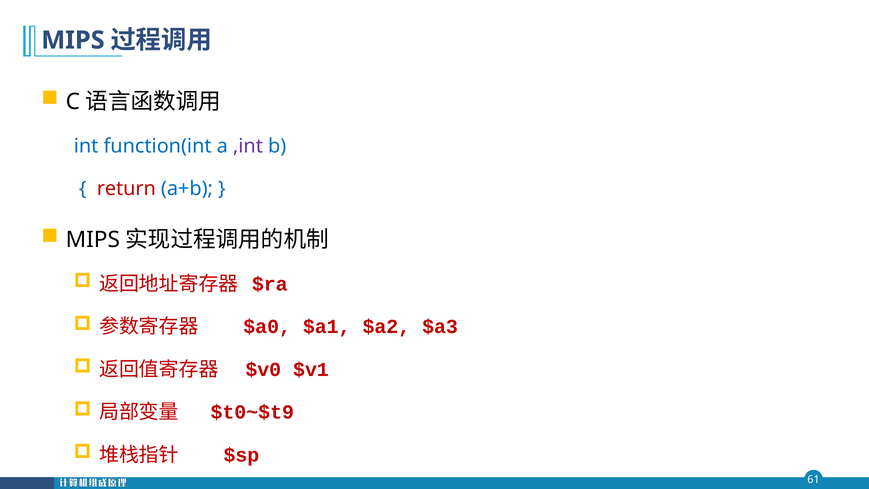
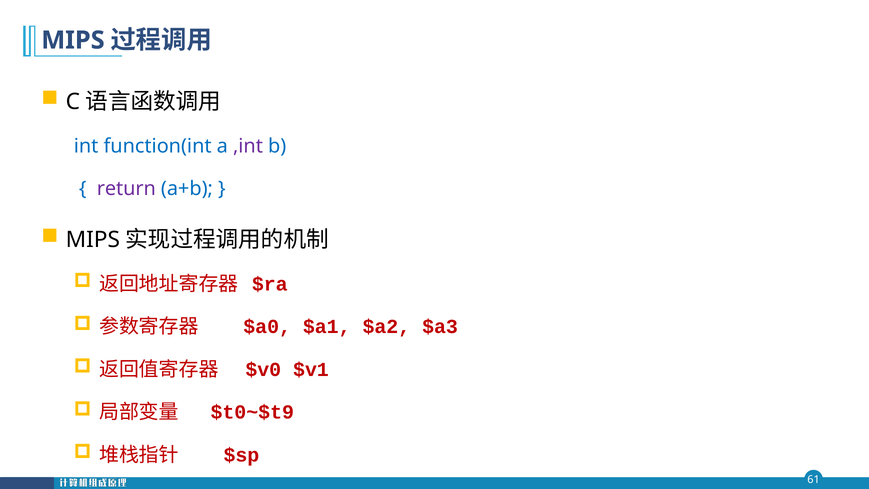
return colour: red -> purple
